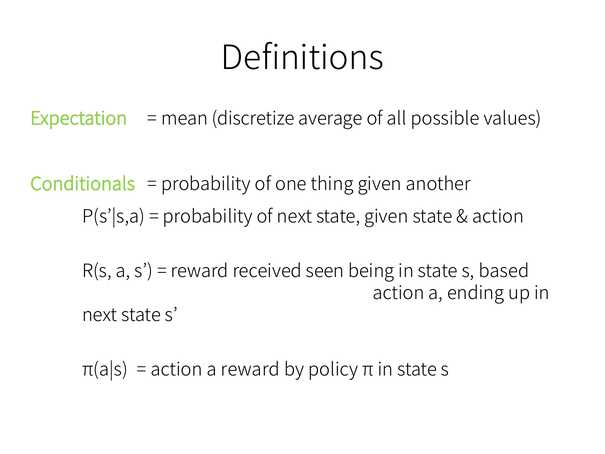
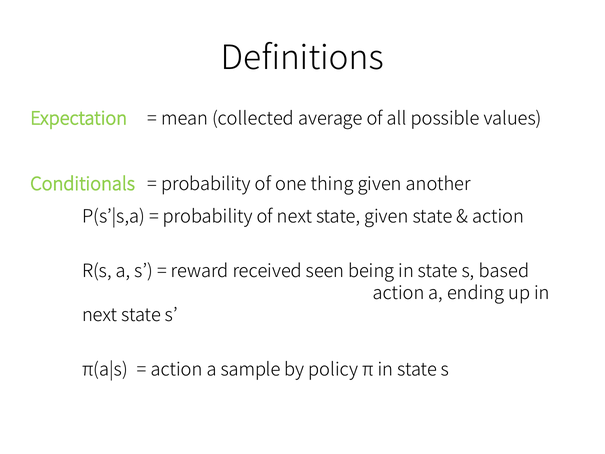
discretize: discretize -> collected
a reward: reward -> sample
